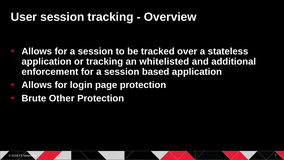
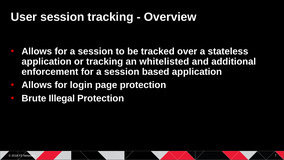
Other: Other -> Illegal
